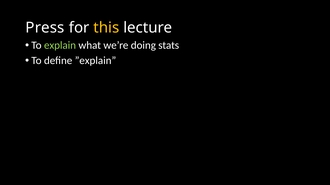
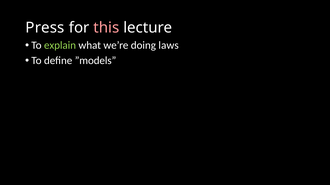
this colour: yellow -> pink
stats: stats -> laws
”explain: ”explain -> ”models
